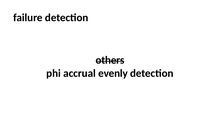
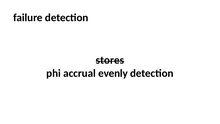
others: others -> stores
